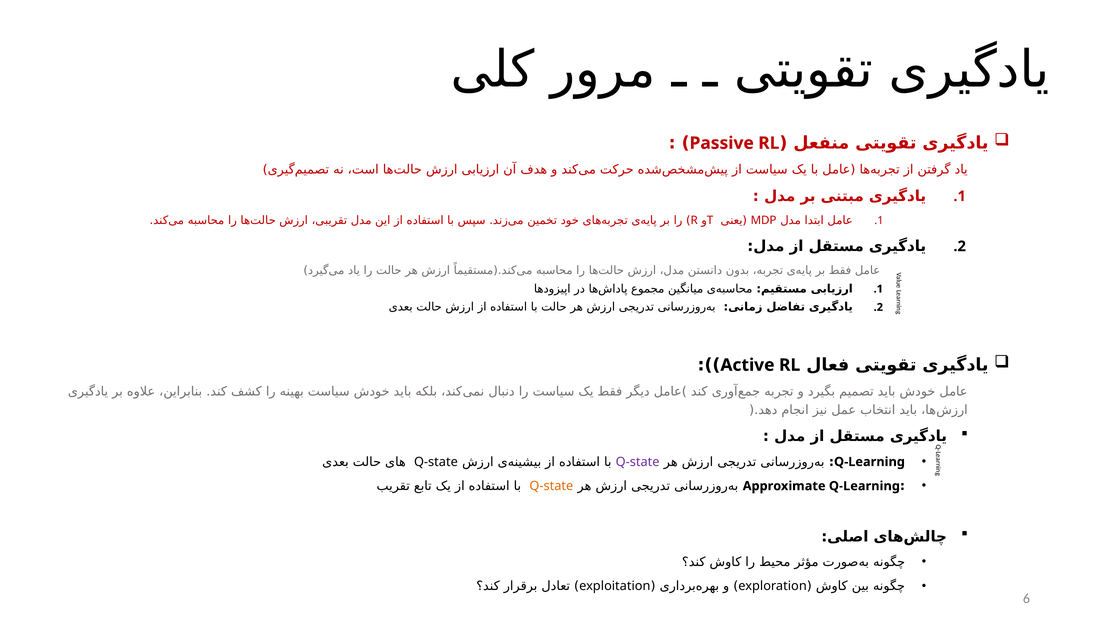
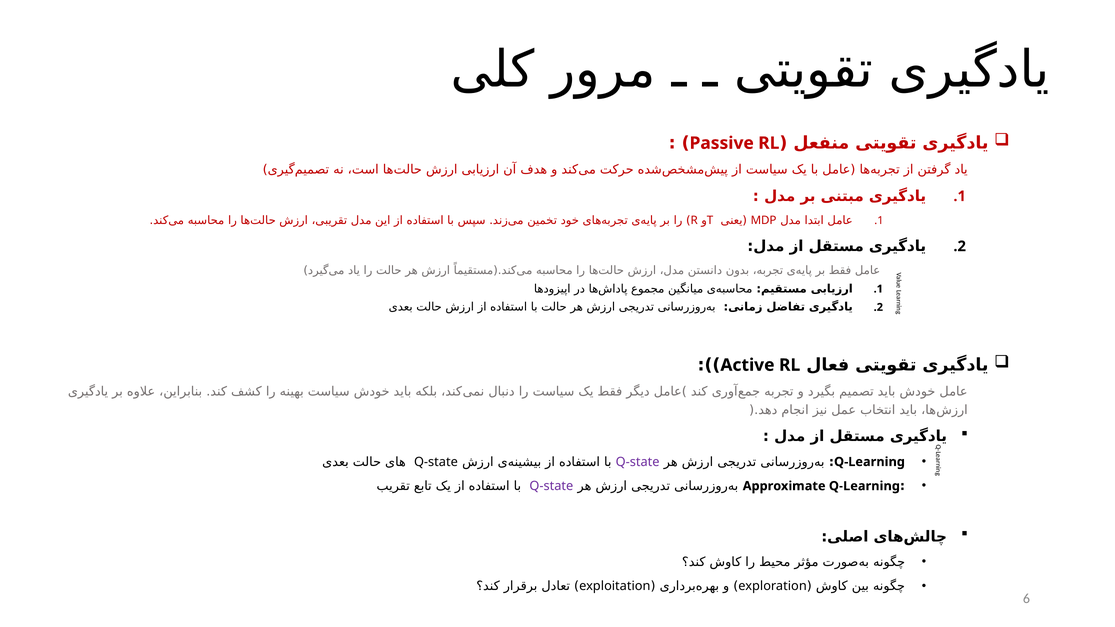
Q-state at (551, 486) colour: orange -> purple
